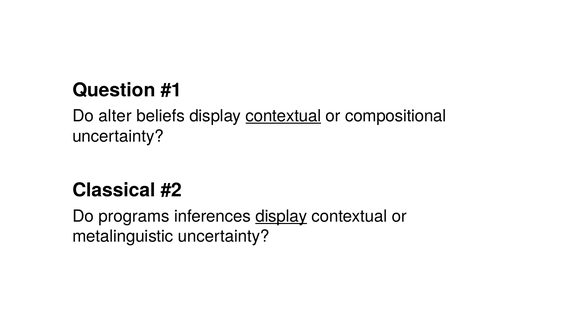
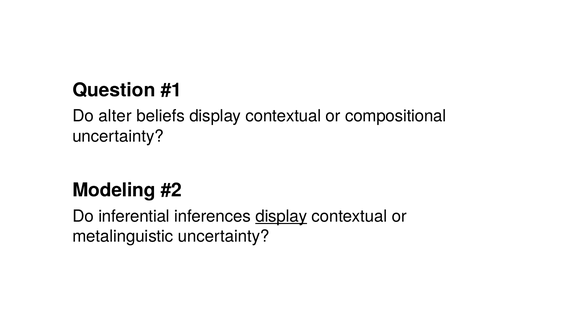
contextual at (283, 116) underline: present -> none
Classical: Classical -> Modeling
programs: programs -> inferential
